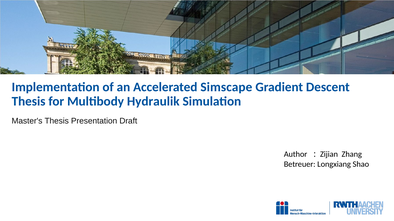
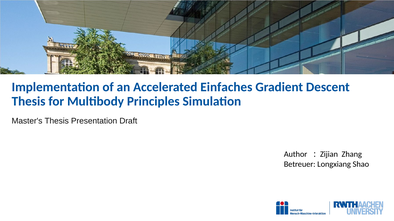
Simscape: Simscape -> Einfaches
Hydraulik: Hydraulik -> Principles
